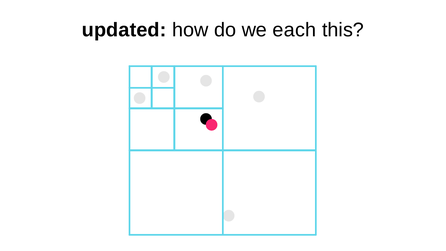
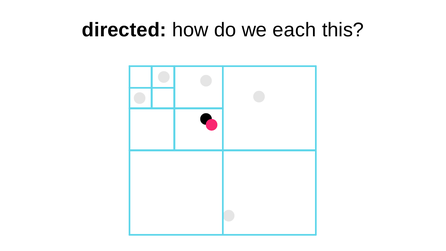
updated: updated -> directed
